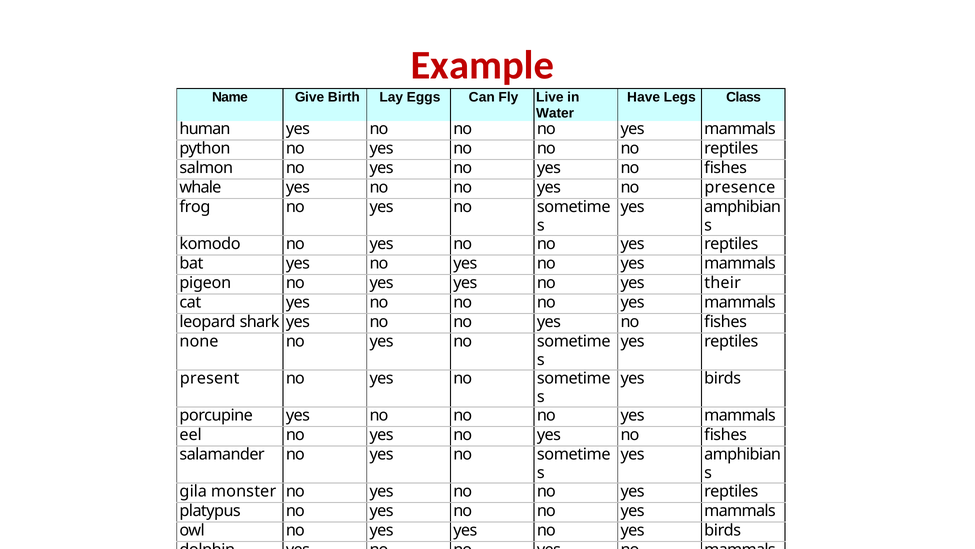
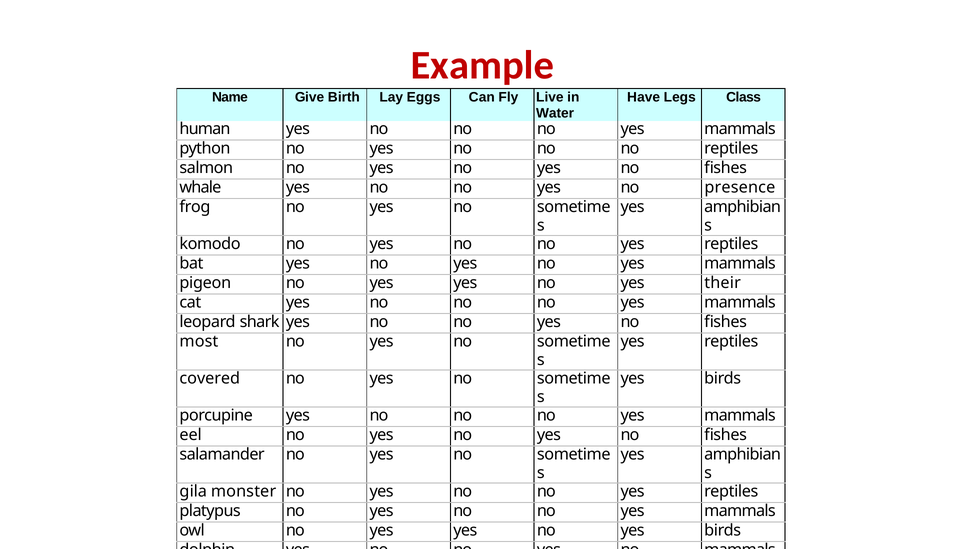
none: none -> most
present: present -> covered
